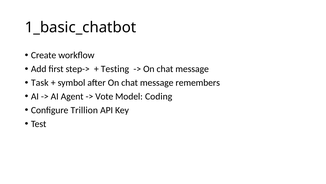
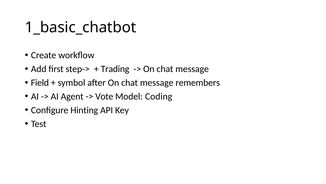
Testing: Testing -> Trading
Task: Task -> Field
Trillion: Trillion -> Hinting
